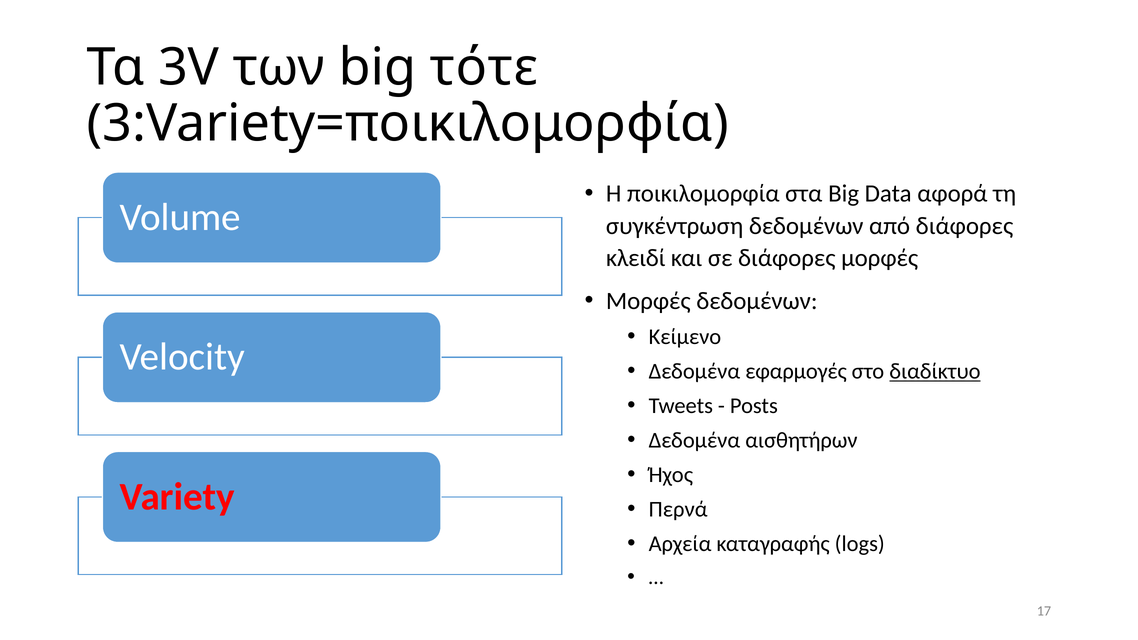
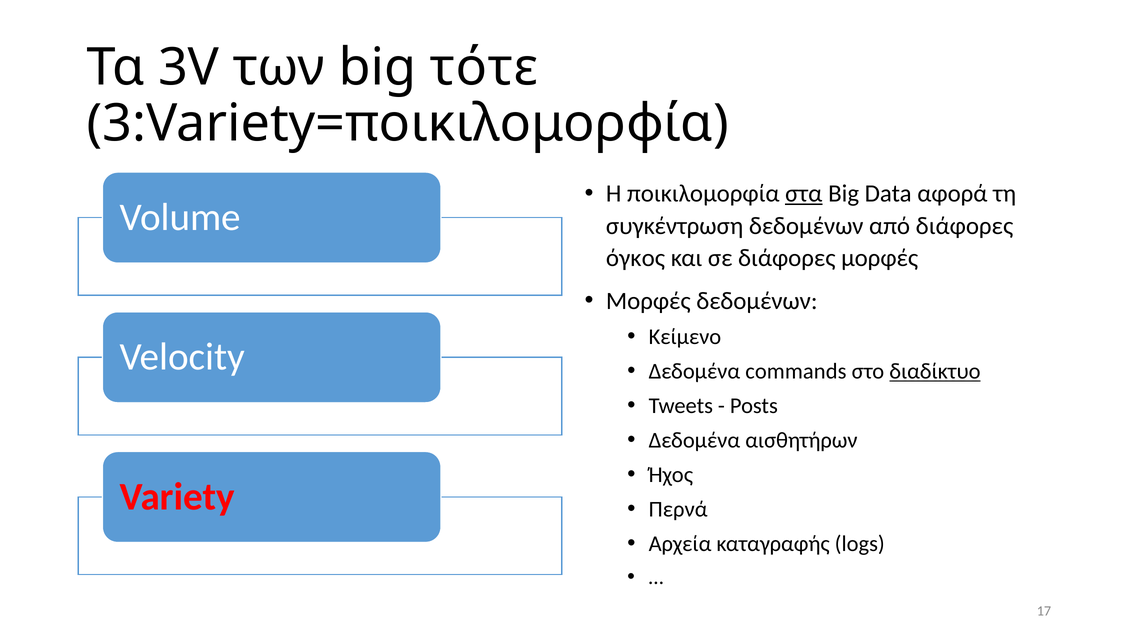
στα underline: none -> present
κλειδί: κλειδί -> όγκος
εφαρμογές: εφαρμογές -> commands
